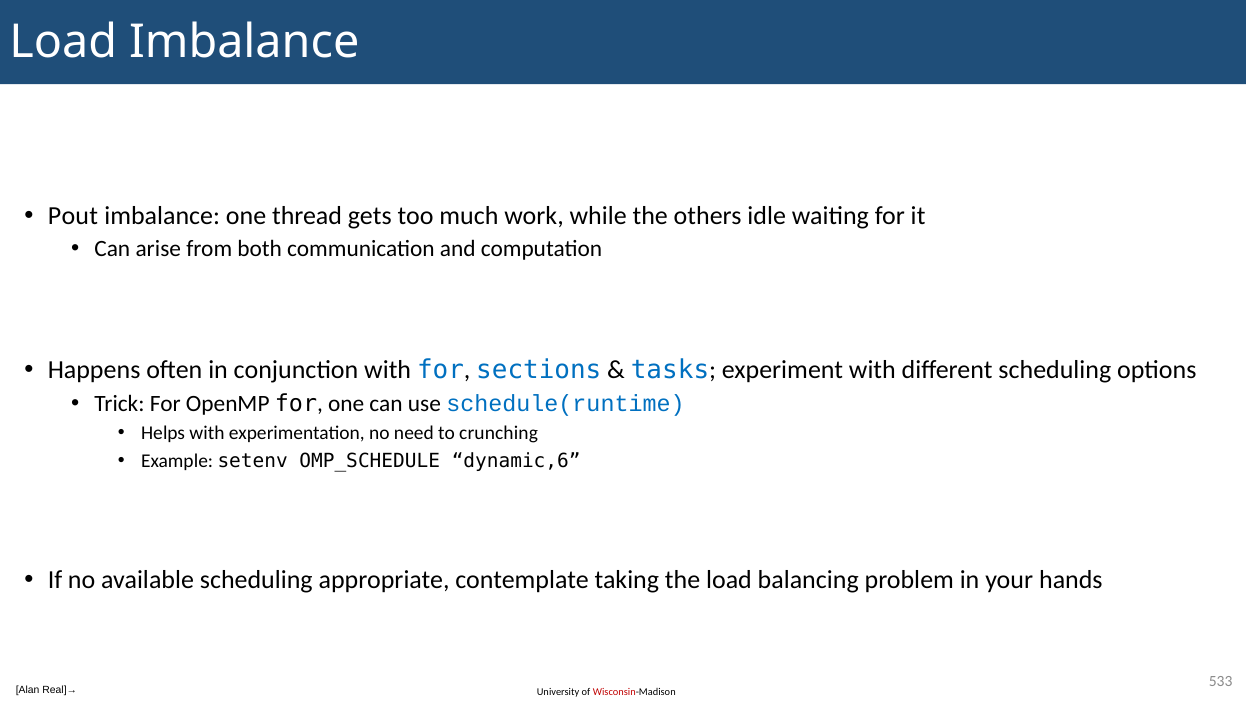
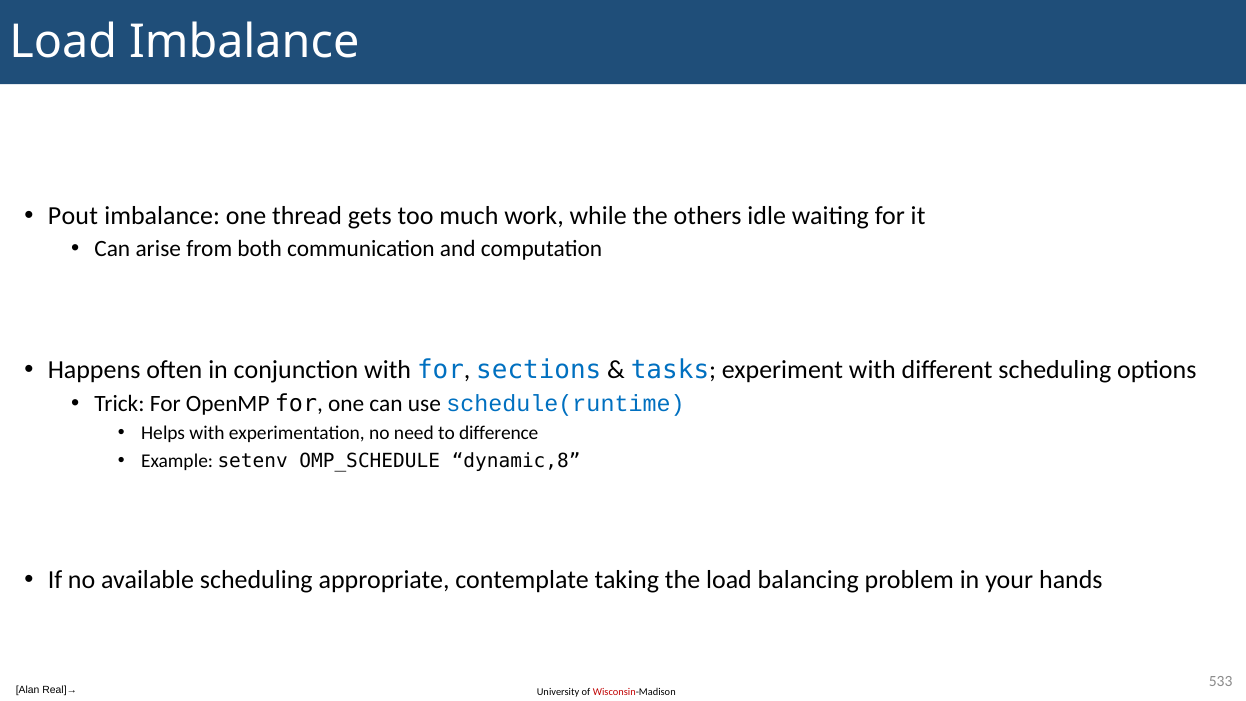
crunching: crunching -> difference
dynamic,6: dynamic,6 -> dynamic,8
